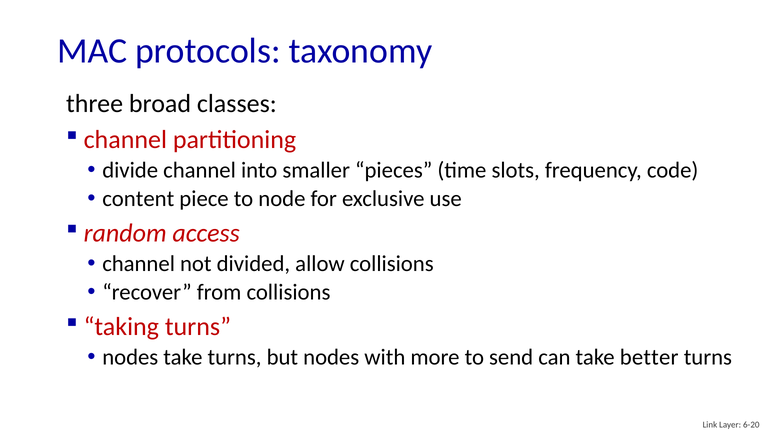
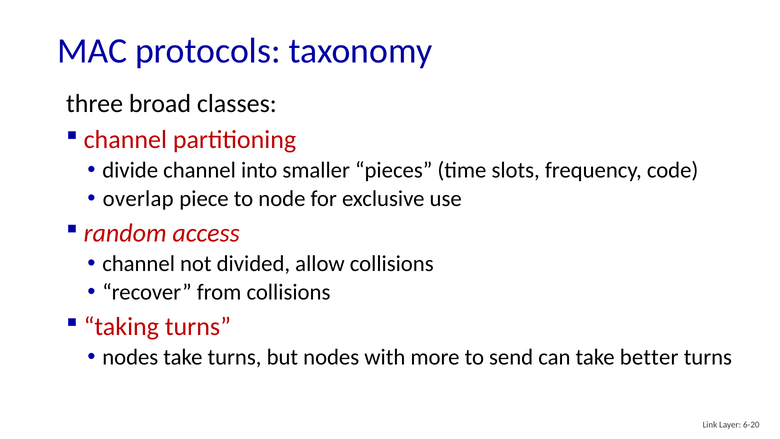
content: content -> overlap
